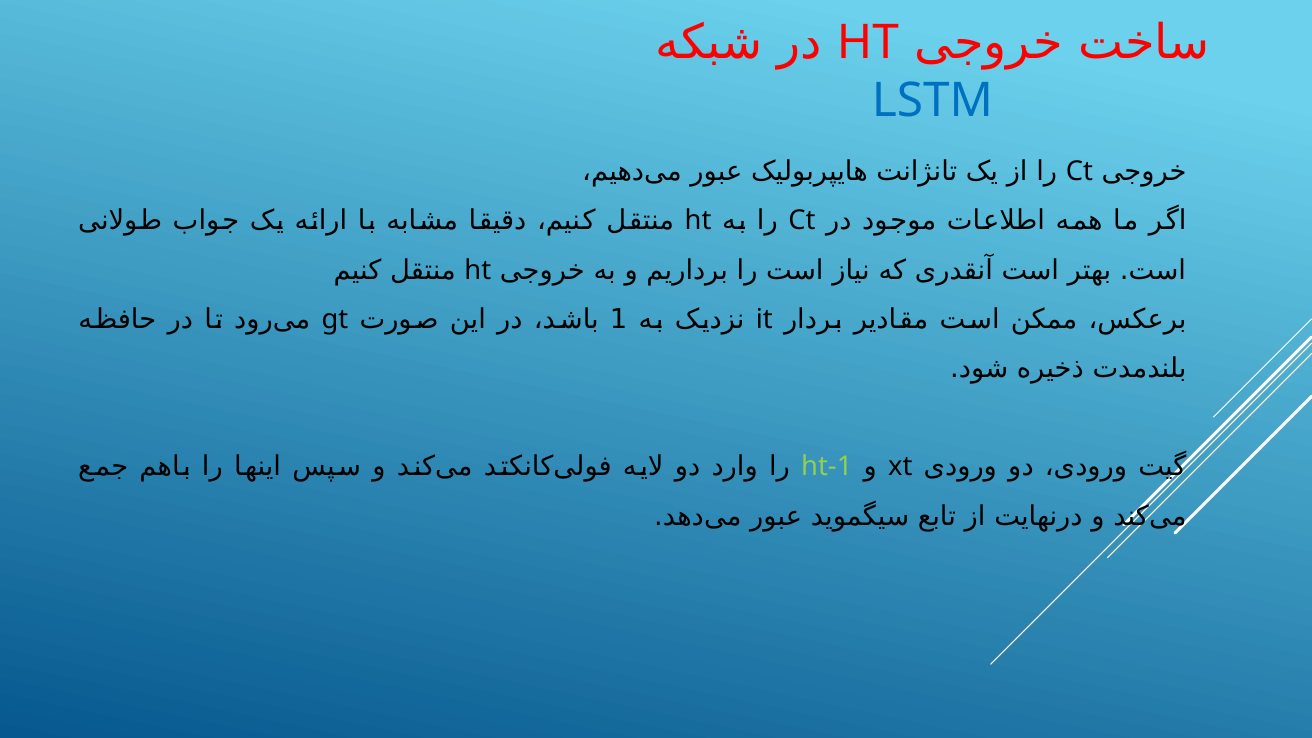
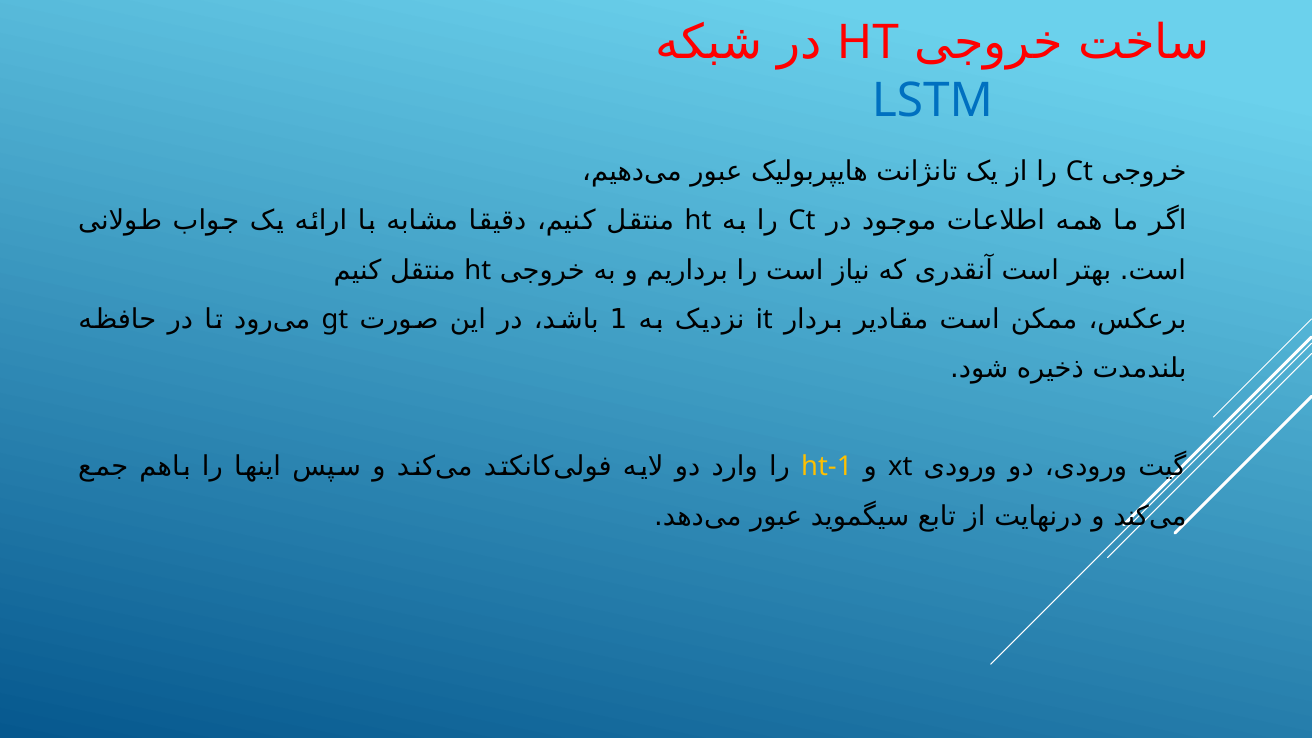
ht-1 colour: light green -> yellow
